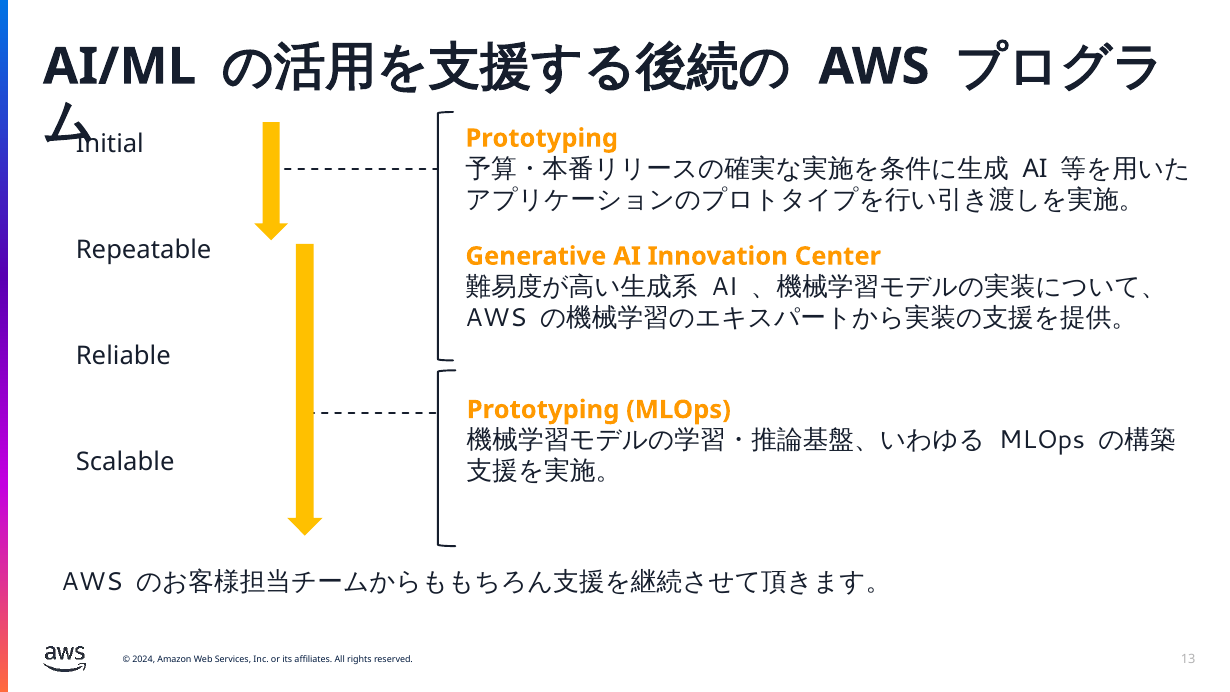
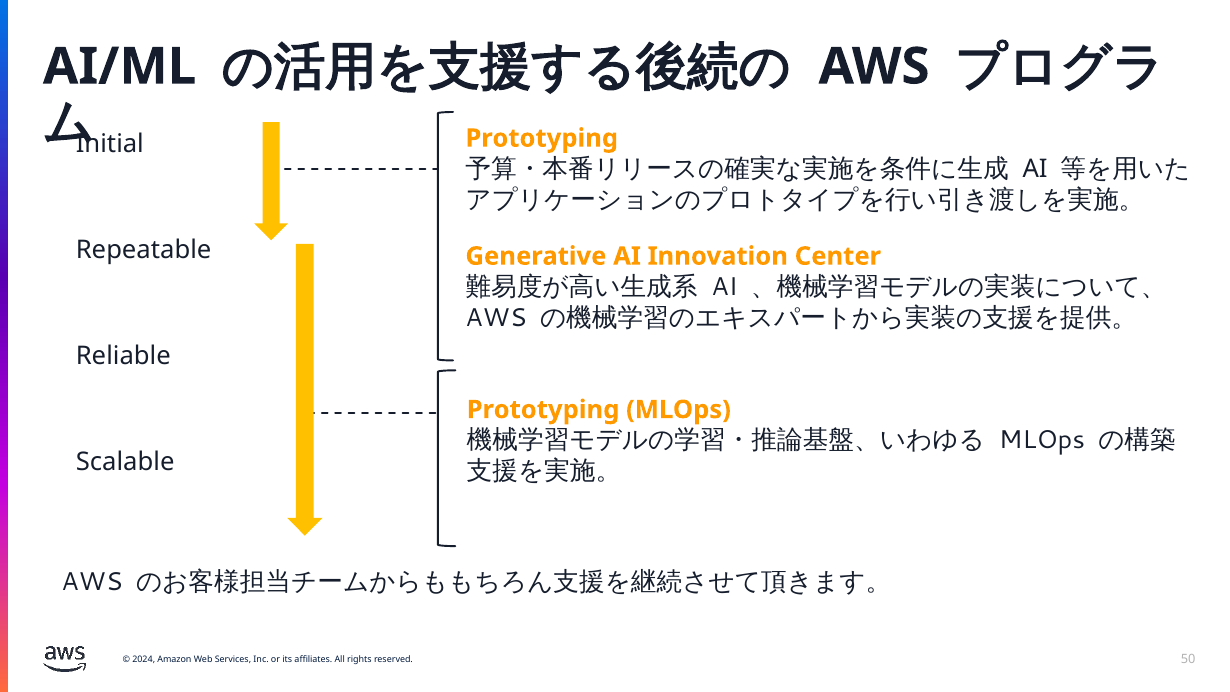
13: 13 -> 50
